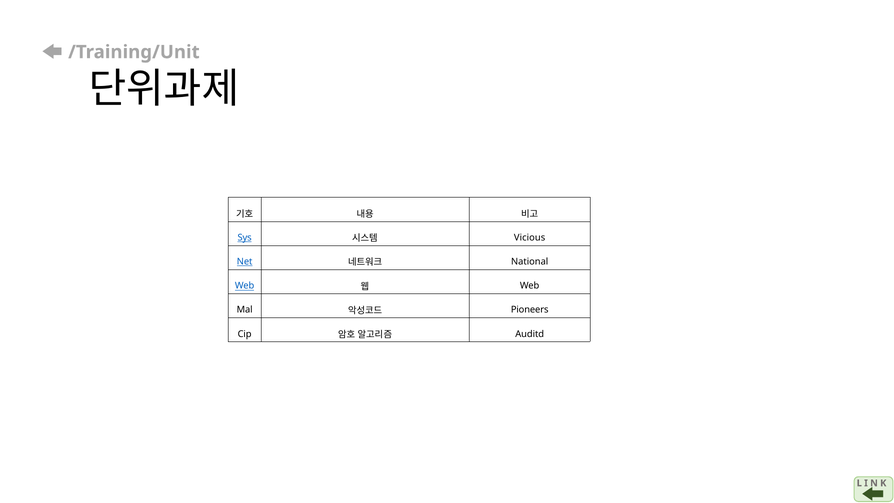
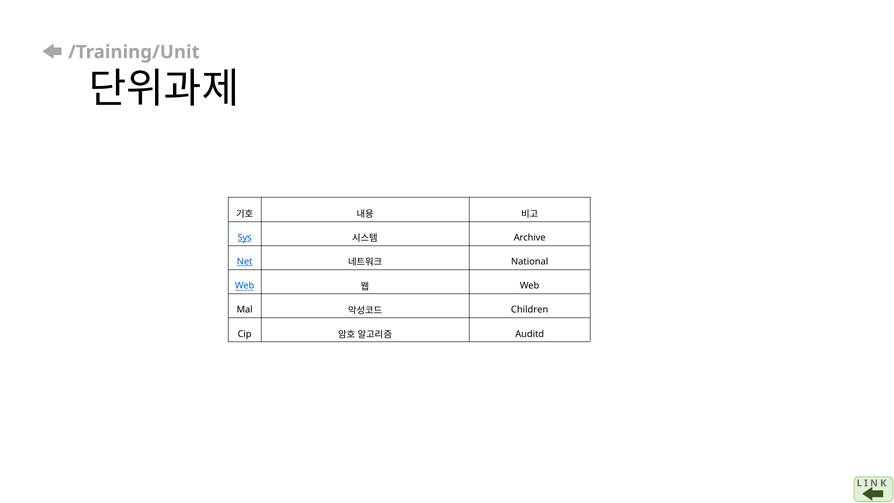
Vicious: Vicious -> Archive
Pioneers: Pioneers -> Children
